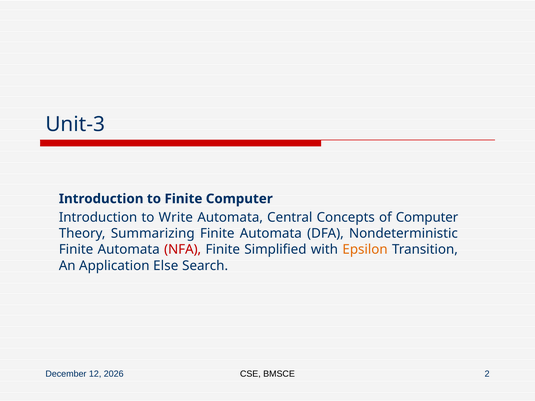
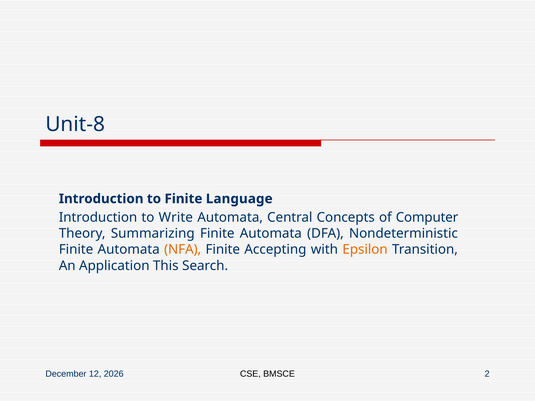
Unit-3: Unit-3 -> Unit-8
Finite Computer: Computer -> Language
NFA colour: red -> orange
Simplified: Simplified -> Accepting
Else: Else -> This
